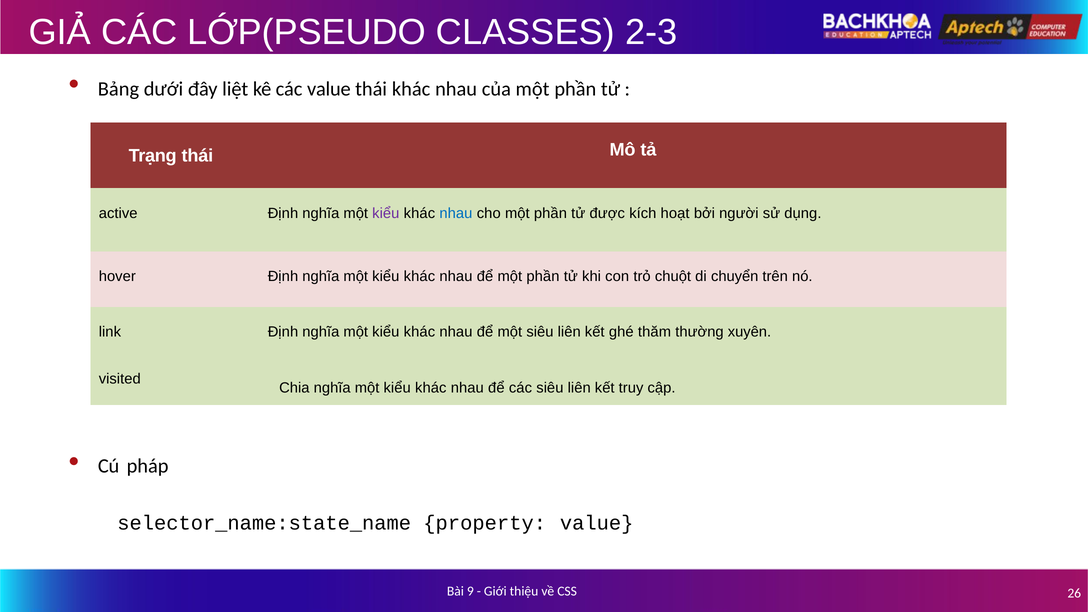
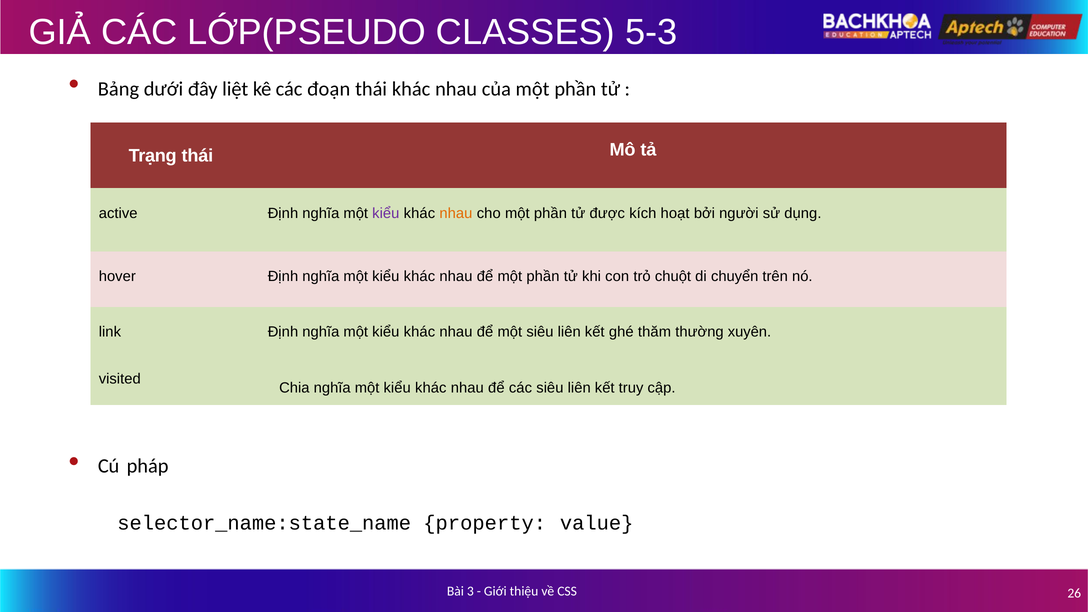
2-3: 2-3 -> 5-3
các value: value -> đoạn
nhau at (456, 213) colour: blue -> orange
9: 9 -> 3
